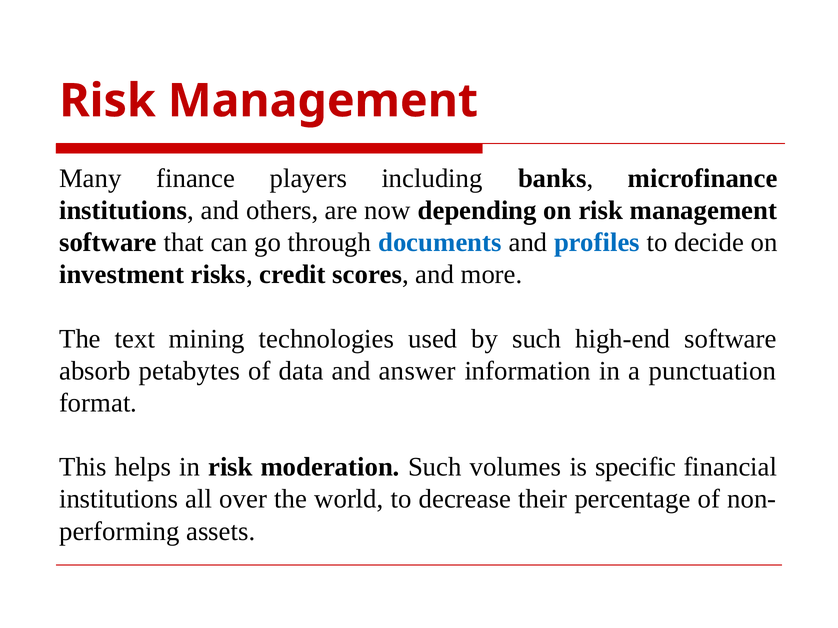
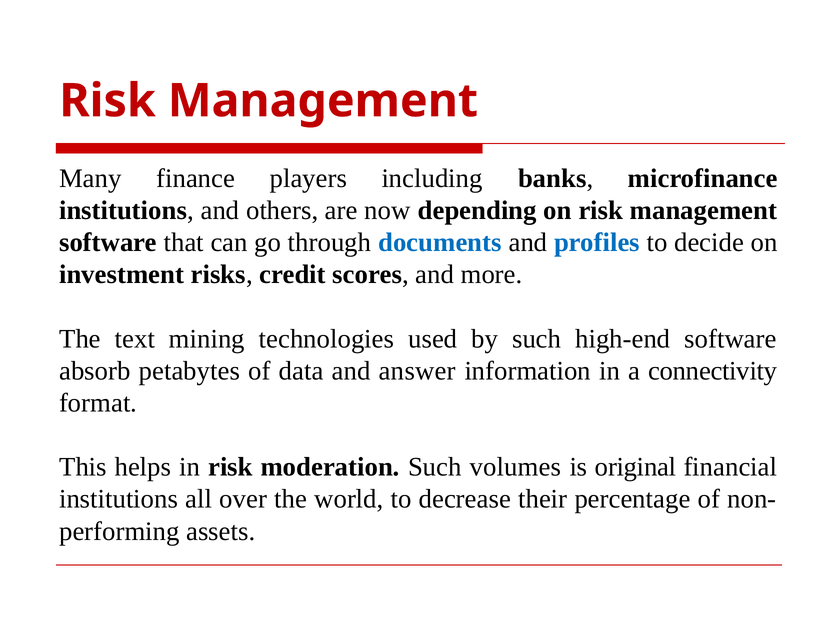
punctuation: punctuation -> connectivity
specific: specific -> original
